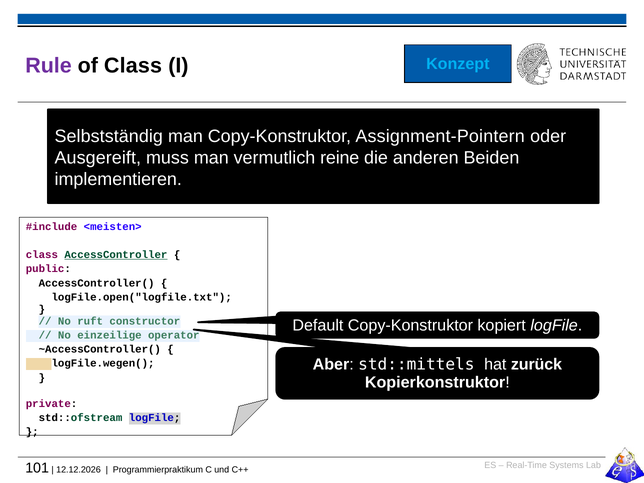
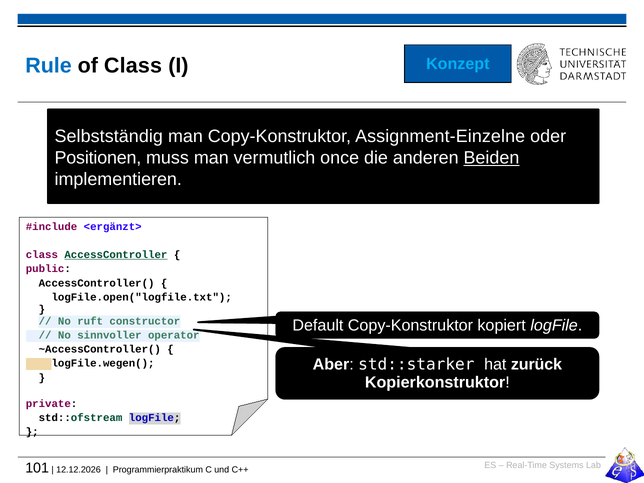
Rule colour: purple -> blue
Assignment-Pointern: Assignment-Pointern -> Assignment-Einzelne
Ausgereift: Ausgereift -> Positionen
reine: reine -> once
Beiden underline: none -> present
<meisten>: <meisten> -> <ergänzt>
einzeilige: einzeilige -> sinnvoller
std::mittels: std::mittels -> std::starker
